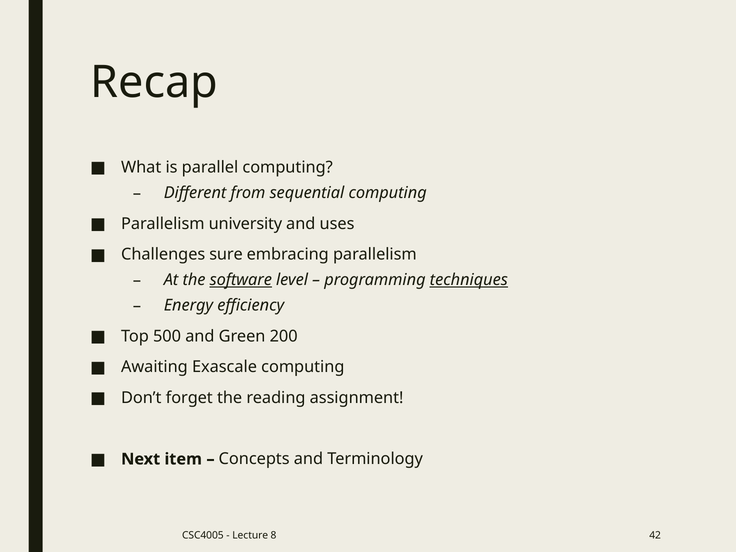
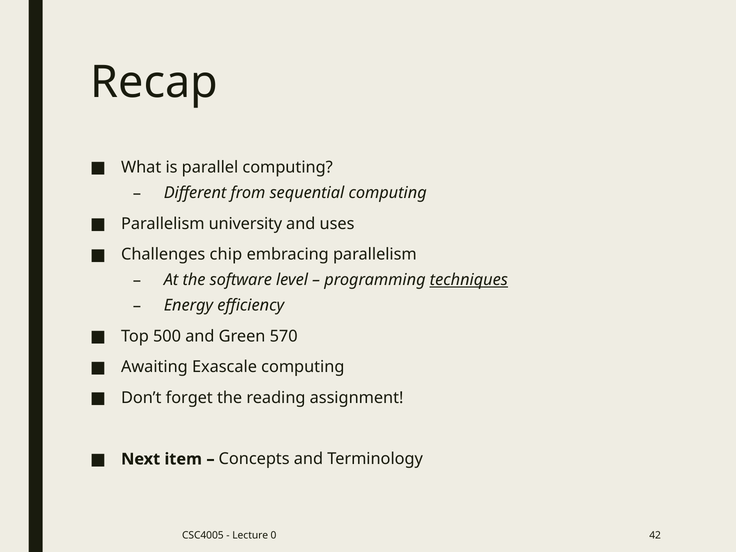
sure: sure -> chip
software underline: present -> none
200: 200 -> 570
8: 8 -> 0
